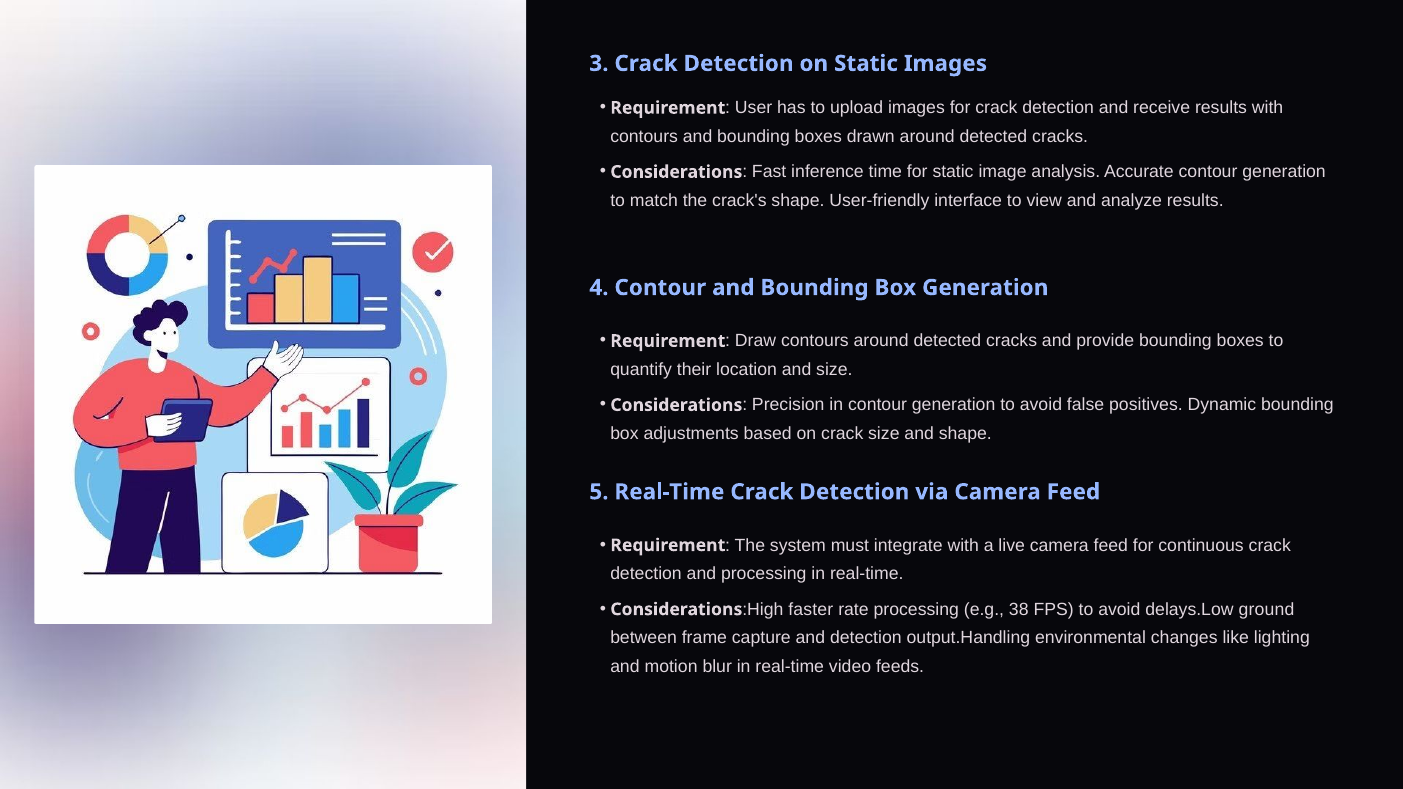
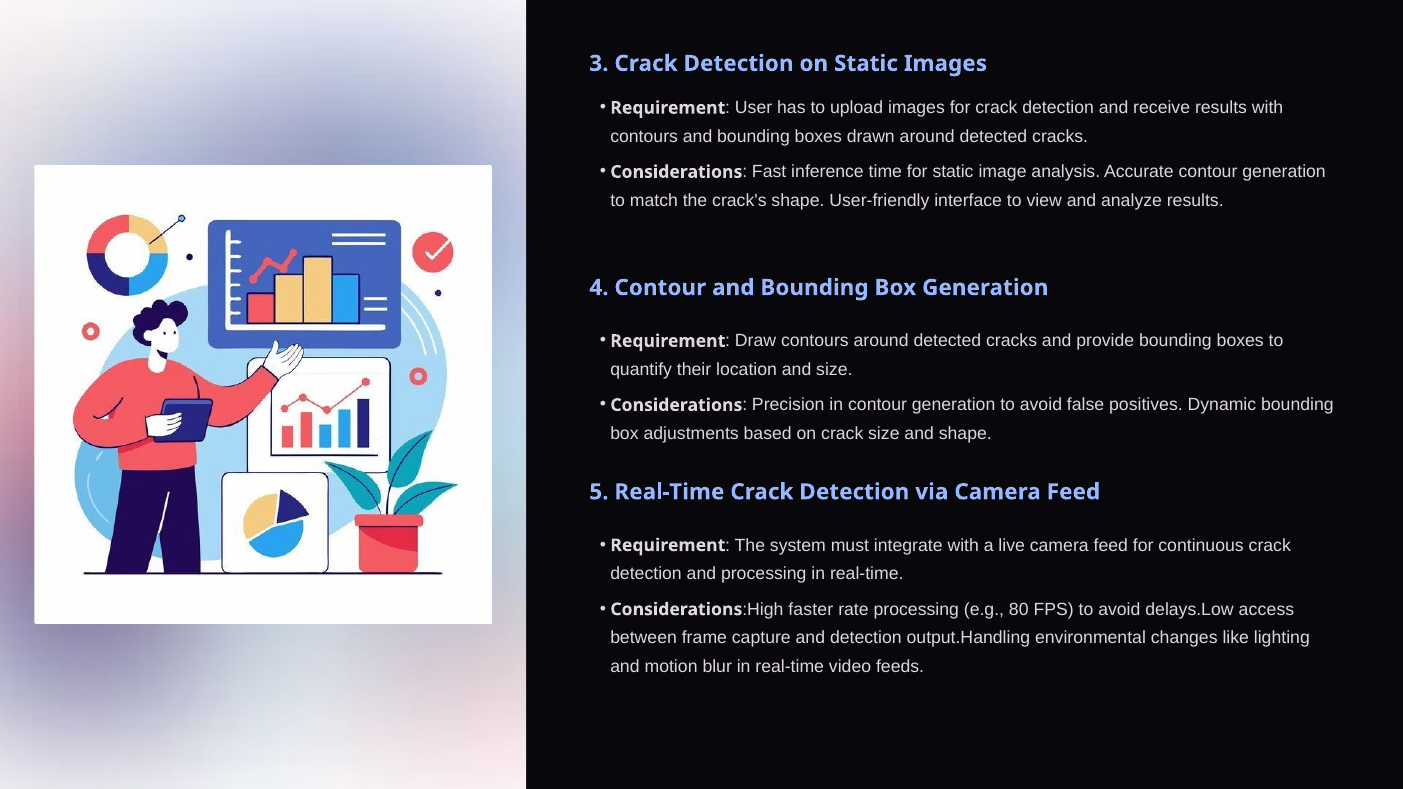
38: 38 -> 80
ground: ground -> access
